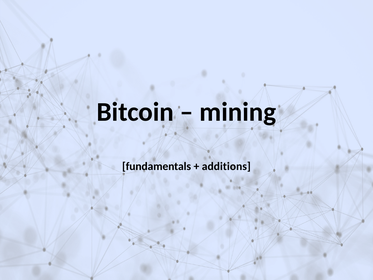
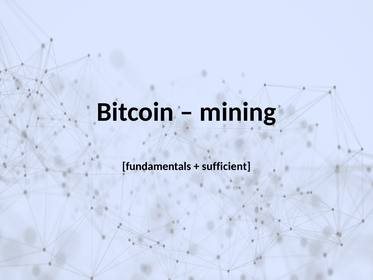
additions: additions -> sufficient
